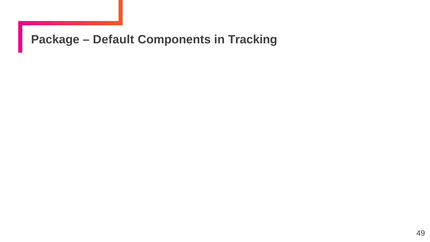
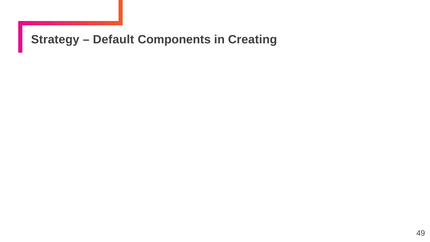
Package: Package -> Strategy
Tracking: Tracking -> Creating
